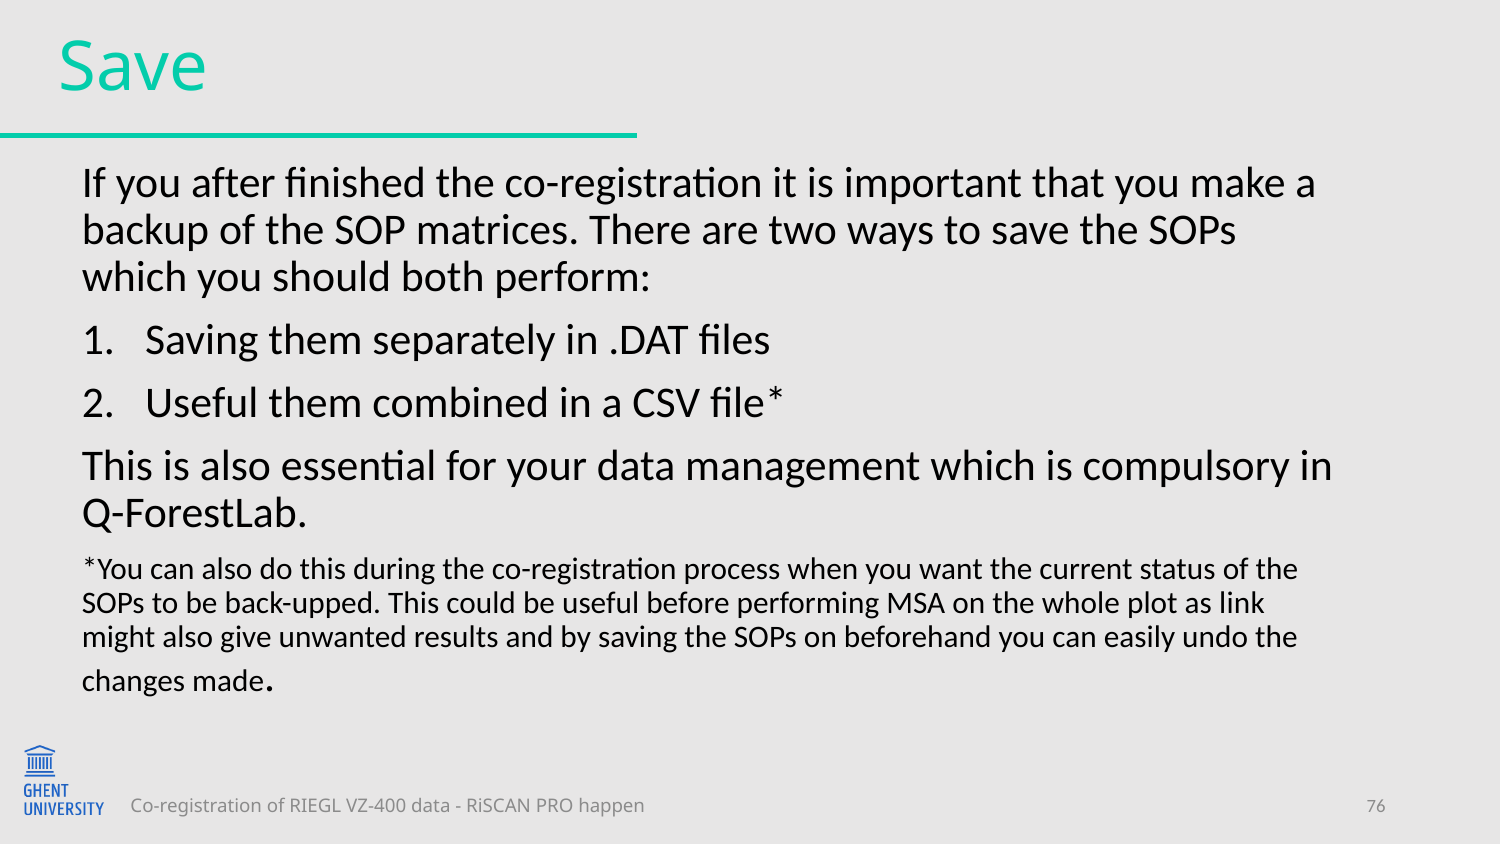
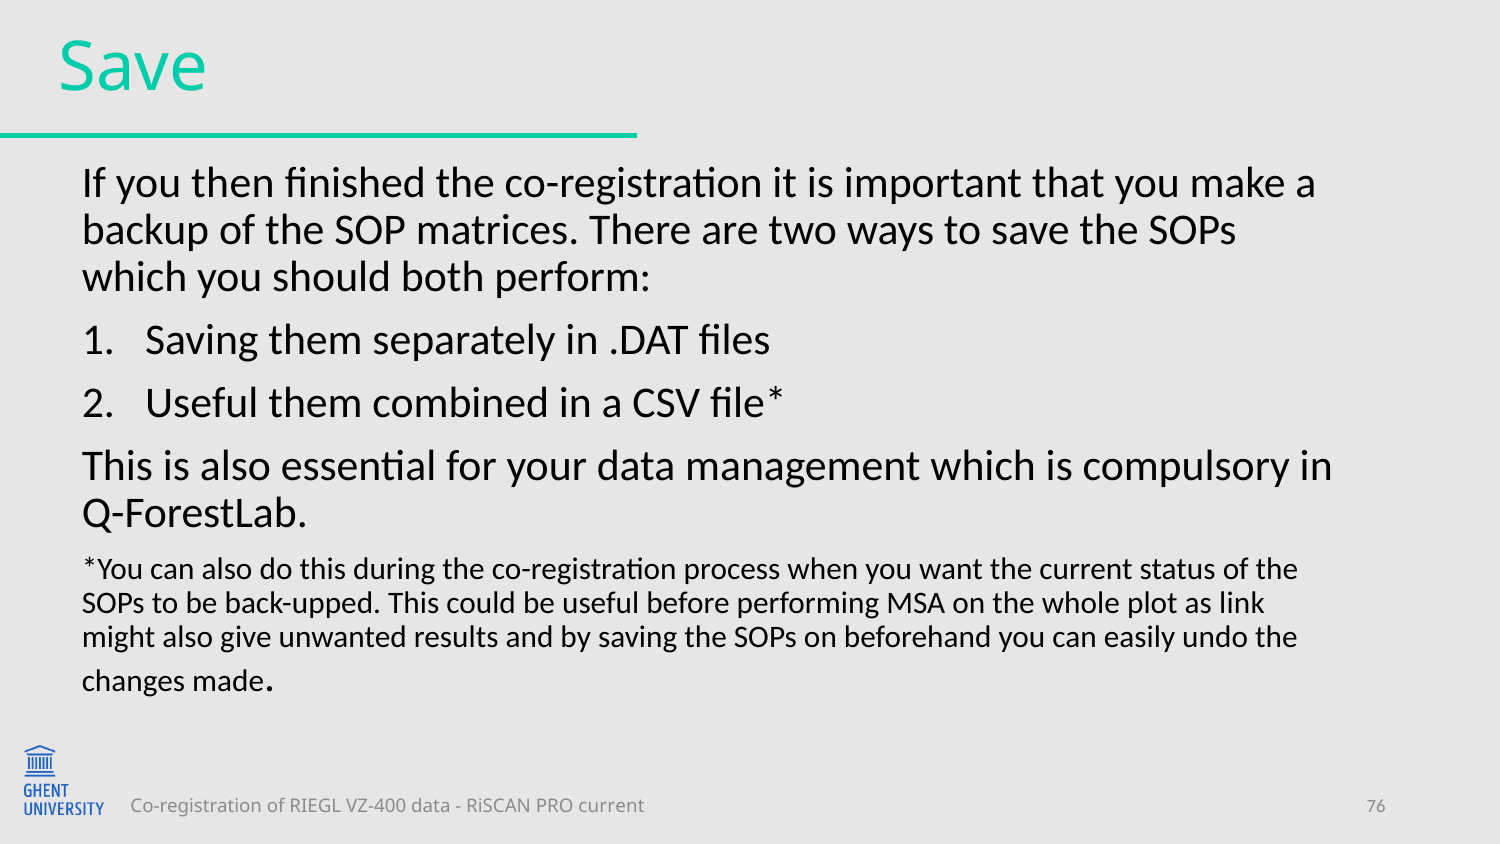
after: after -> then
PRO happen: happen -> current
